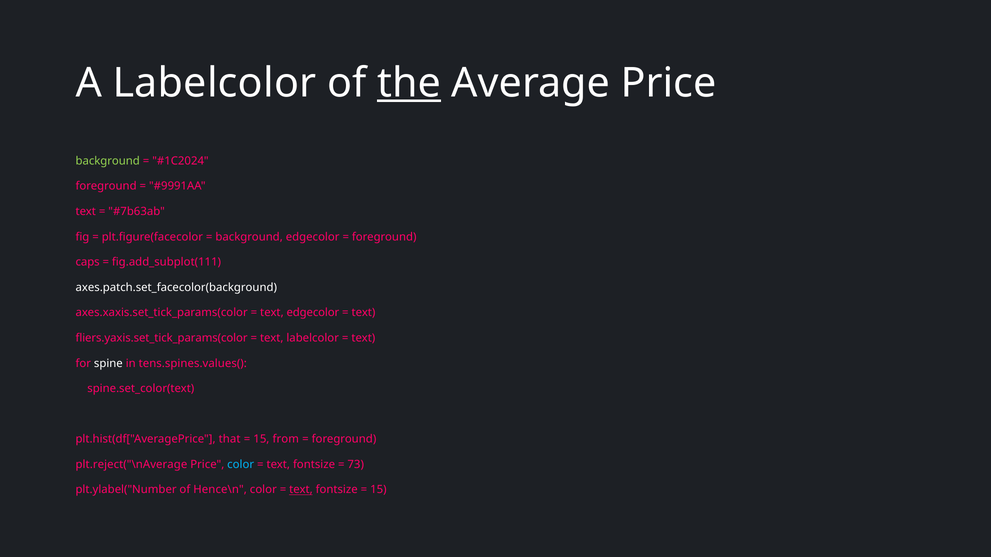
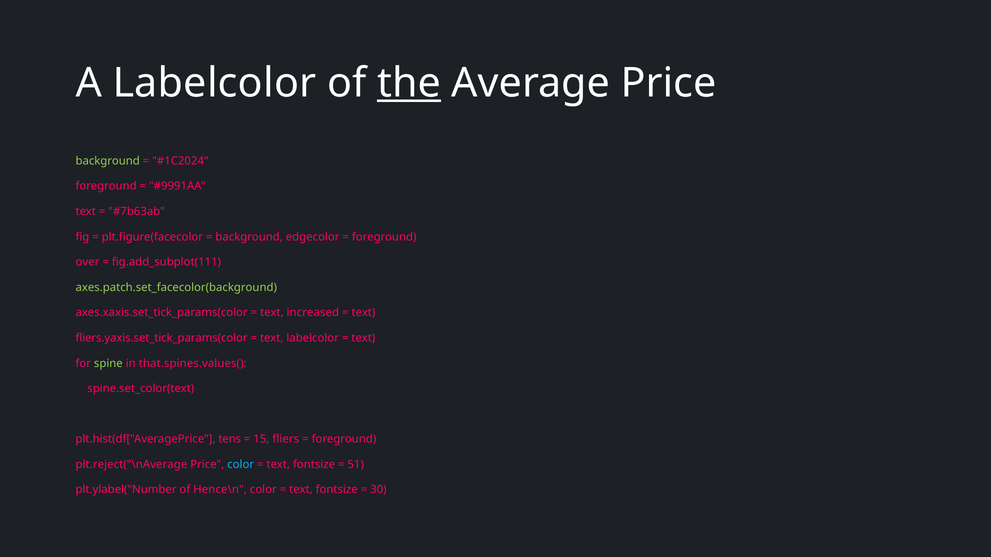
caps: caps -> over
axes.patch.set_facecolor(background colour: white -> light green
text edgecolor: edgecolor -> increased
spine colour: white -> light green
tens.spines.values(: tens.spines.values( -> that.spines.values(
that: that -> tens
from: from -> fliers
73: 73 -> 51
text at (301, 490) underline: present -> none
15 at (378, 490): 15 -> 30
